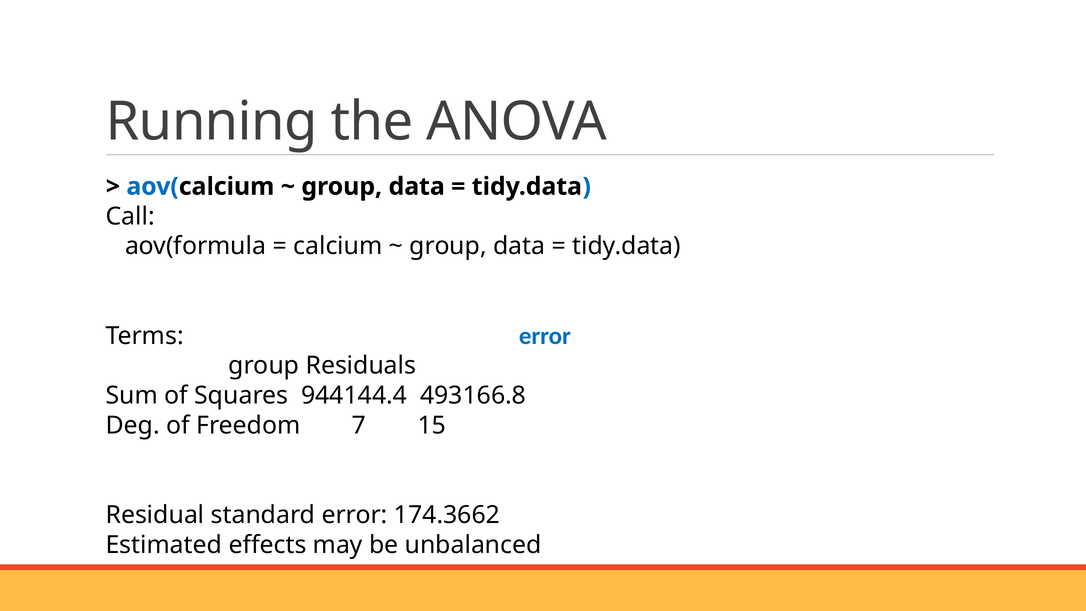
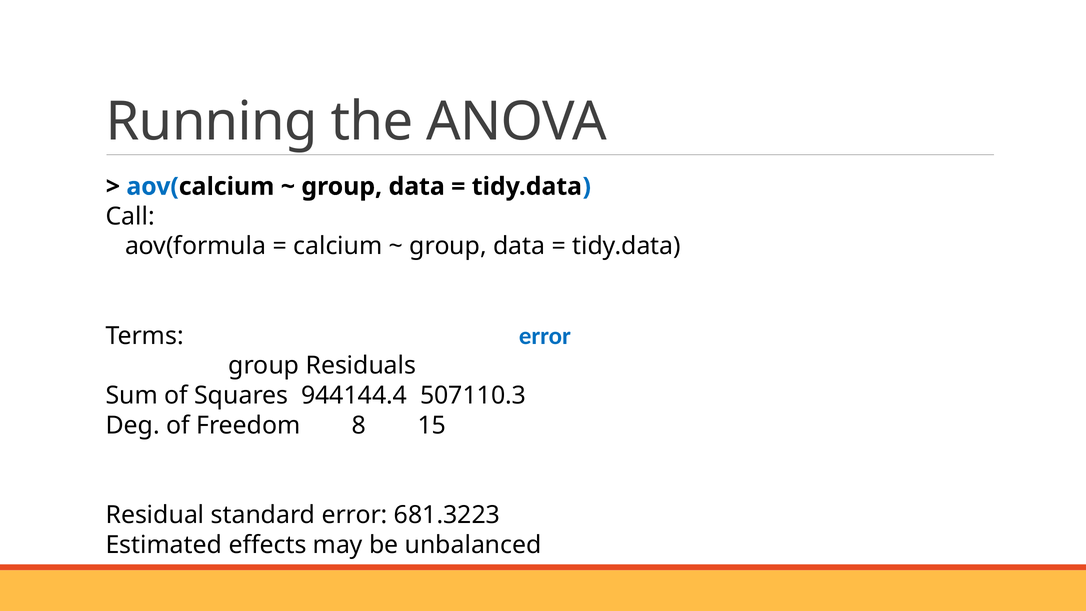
493166.8: 493166.8 -> 507110.3
7: 7 -> 8
174.3662: 174.3662 -> 681.3223
